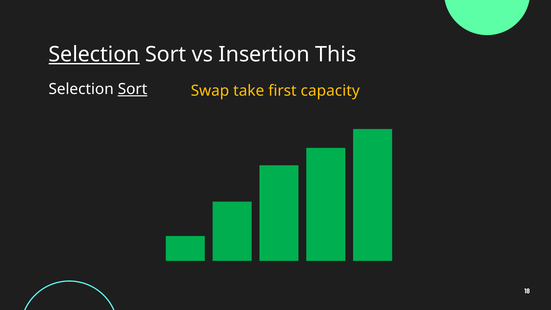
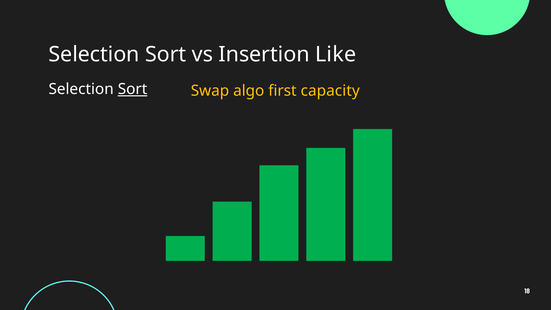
Selection at (94, 55) underline: present -> none
This: This -> Like
take: take -> algo
